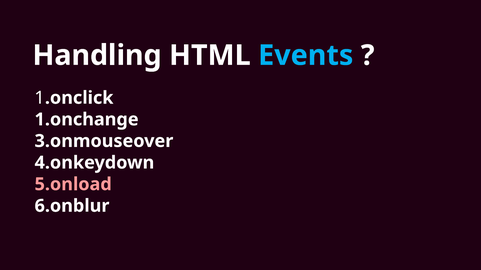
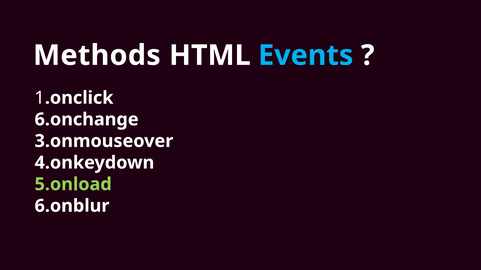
Handling: Handling -> Methods
1.onchange: 1.onchange -> 6.onchange
5.onload colour: pink -> light green
